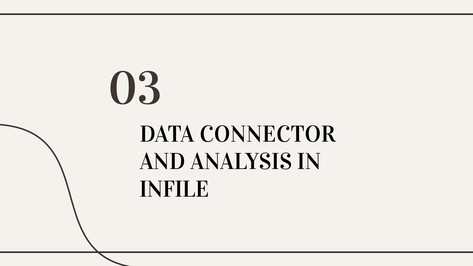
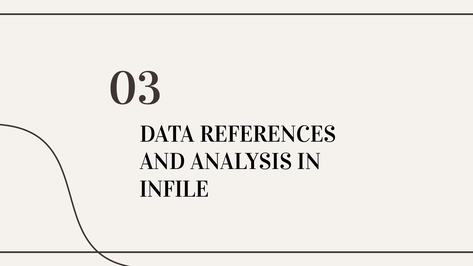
CONNECTOR: CONNECTOR -> REFERENCES
